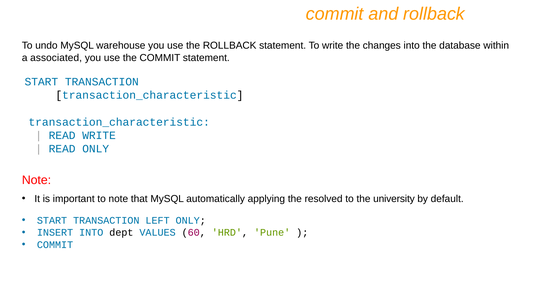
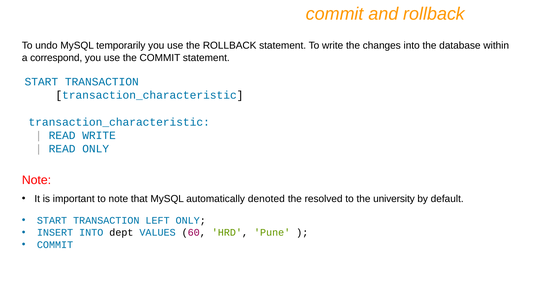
warehouse: warehouse -> temporarily
associated: associated -> correspond
applying: applying -> denoted
